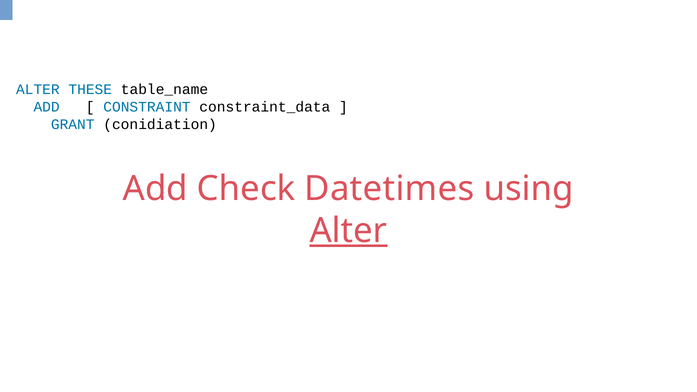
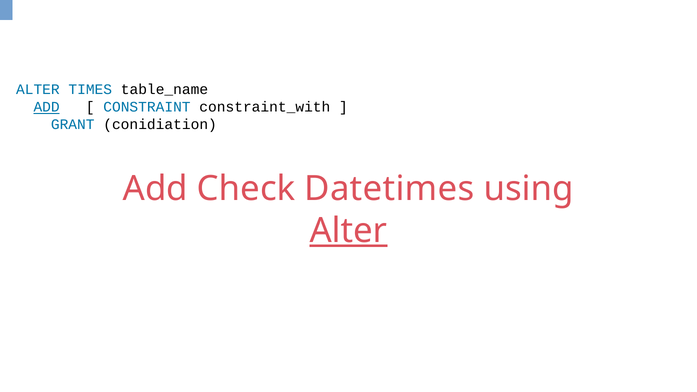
THESE: THESE -> TIMES
ADD at (47, 107) underline: none -> present
constraint_data: constraint_data -> constraint_with
